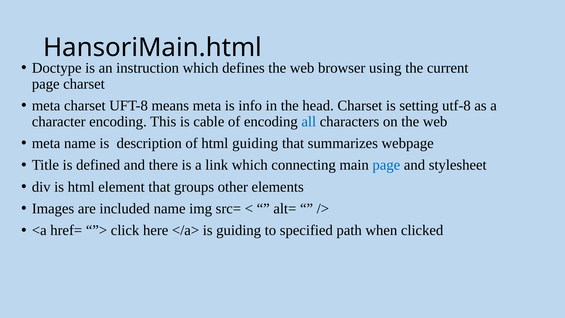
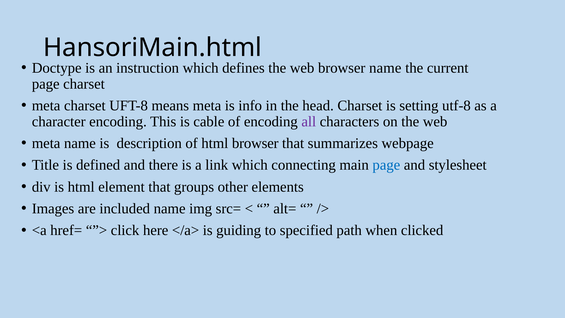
browser using: using -> name
all colour: blue -> purple
html guiding: guiding -> browser
